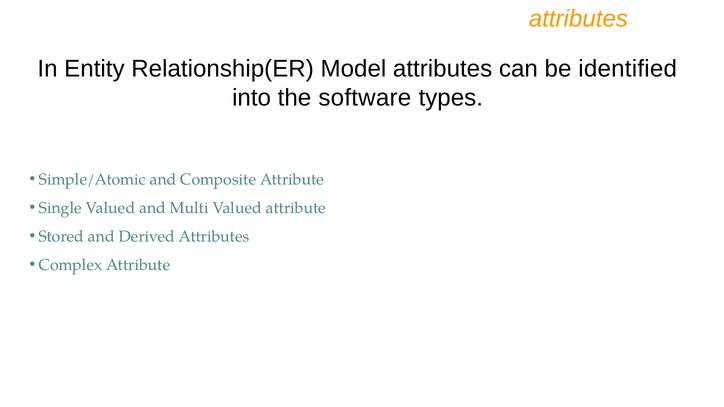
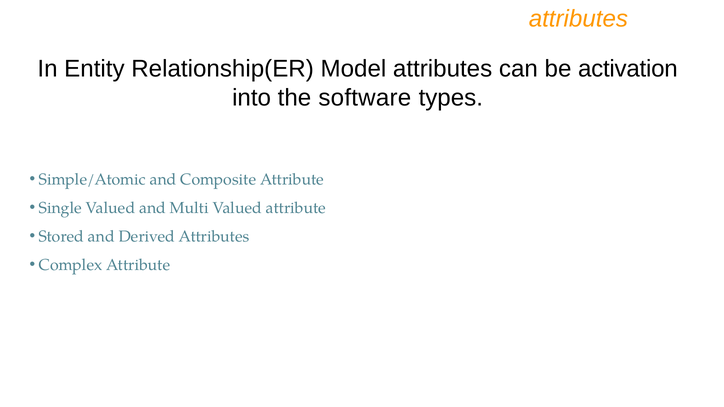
identified: identified -> activation
